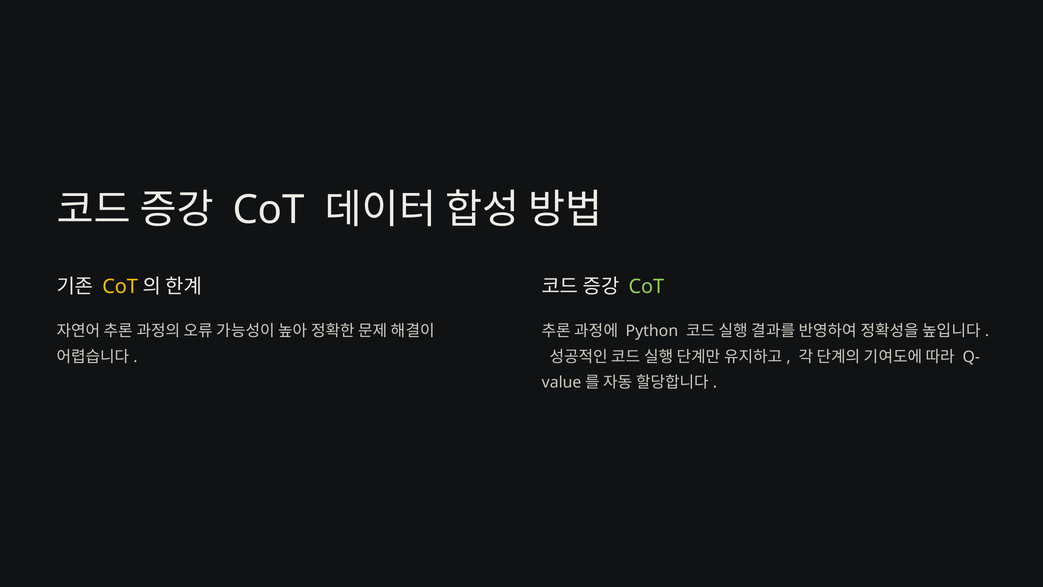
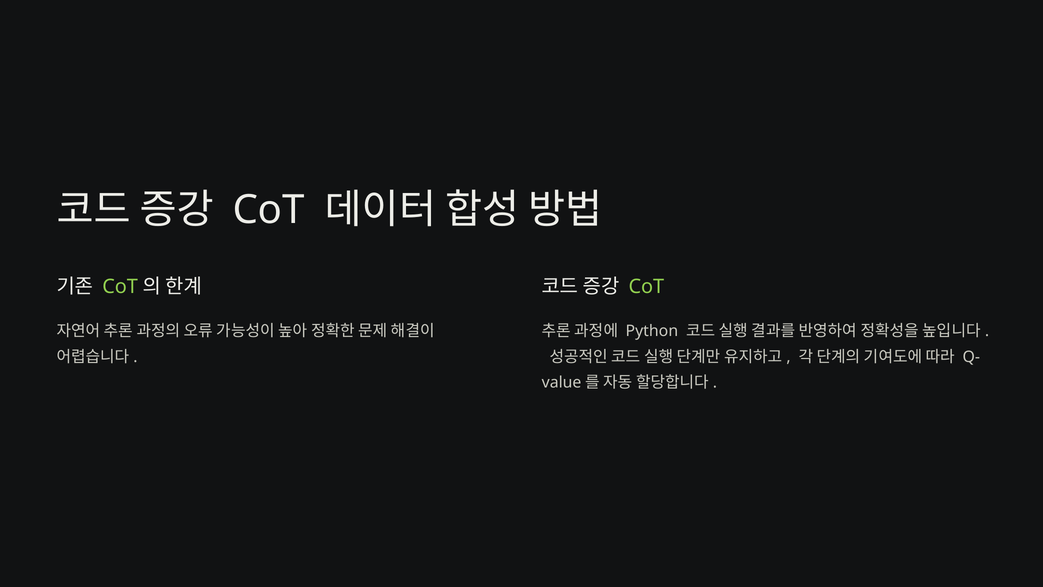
CoT at (120, 286) colour: yellow -> light green
